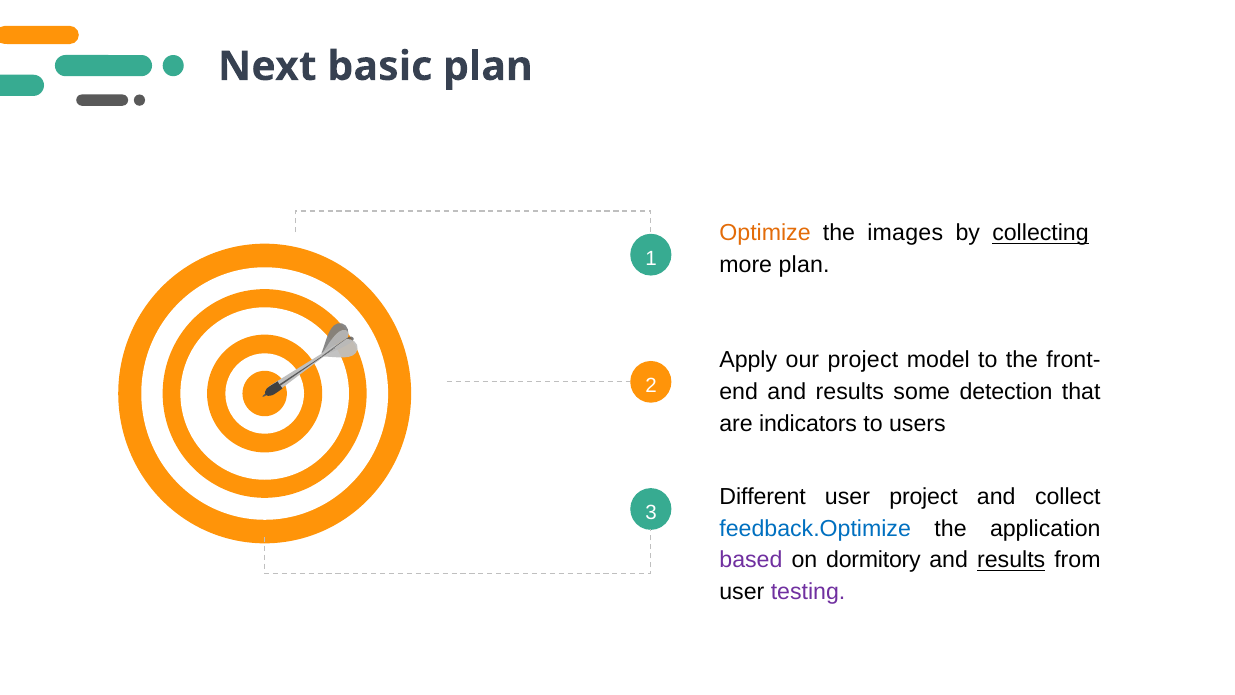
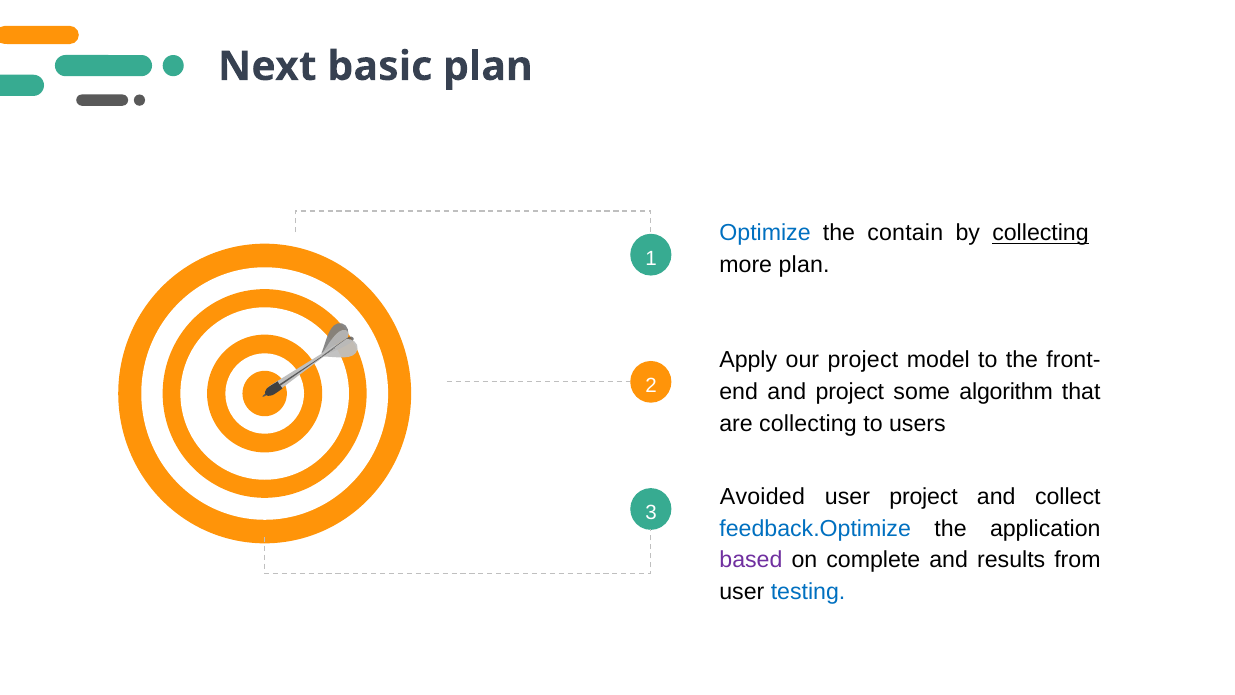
Optimize colour: orange -> blue
images: images -> contain
results at (850, 392): results -> project
detection: detection -> algorithm
are indicators: indicators -> collecting
Different: Different -> Avoided
dormitory: dormitory -> complete
results at (1011, 560) underline: present -> none
testing colour: purple -> blue
